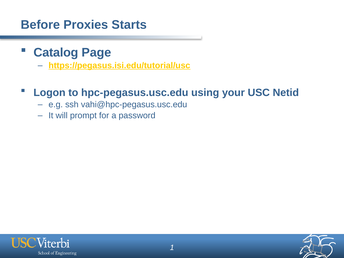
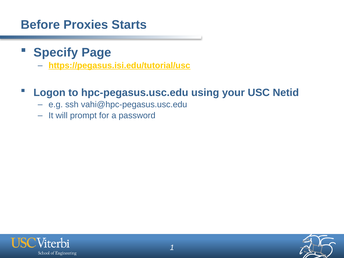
Catalog: Catalog -> Specify
